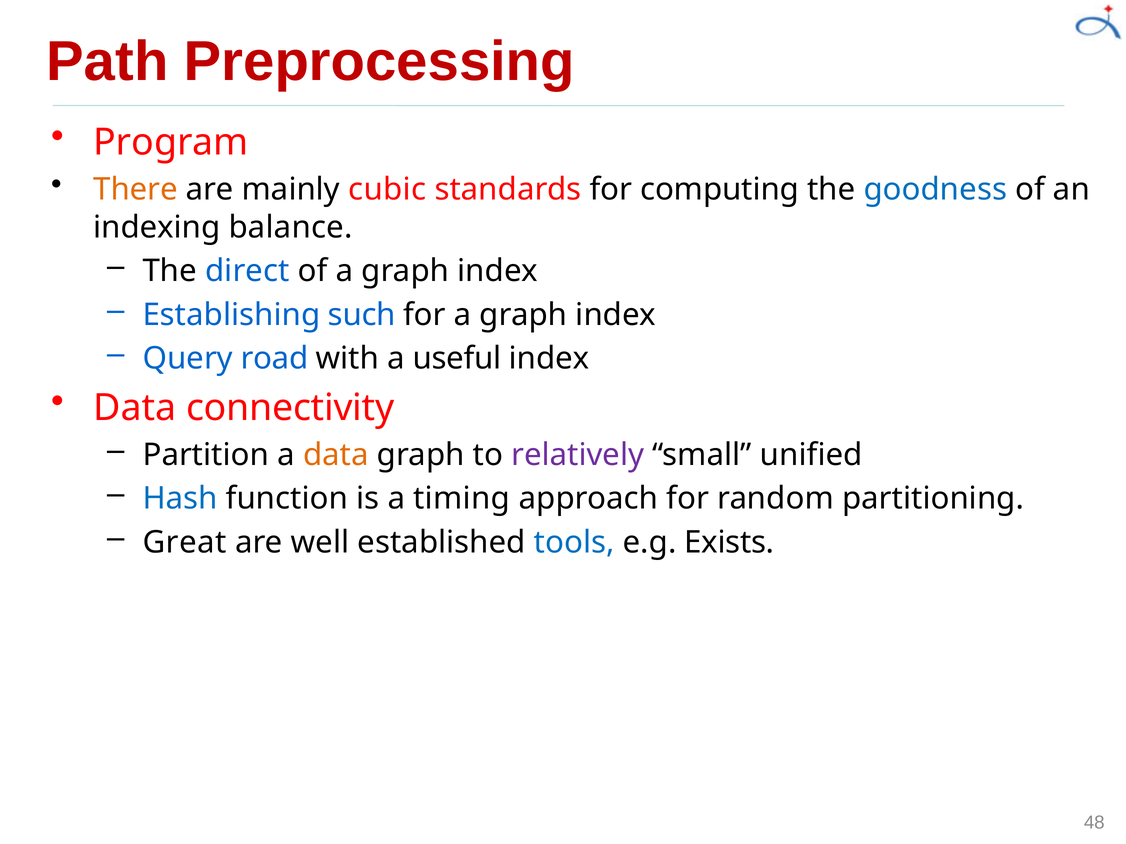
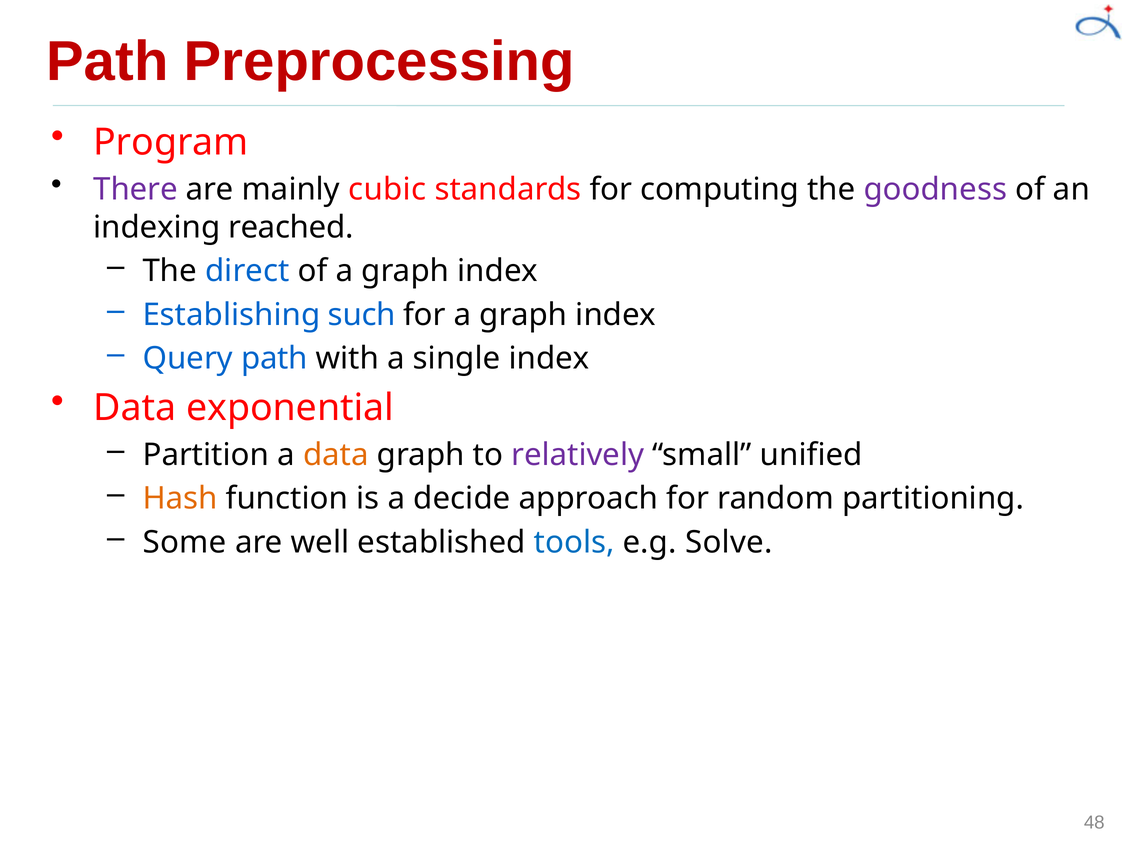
There colour: orange -> purple
goodness colour: blue -> purple
balance: balance -> reached
Query road: road -> path
useful: useful -> single
connectivity: connectivity -> exponential
Hash colour: blue -> orange
timing: timing -> decide
Great: Great -> Some
Exists: Exists -> Solve
